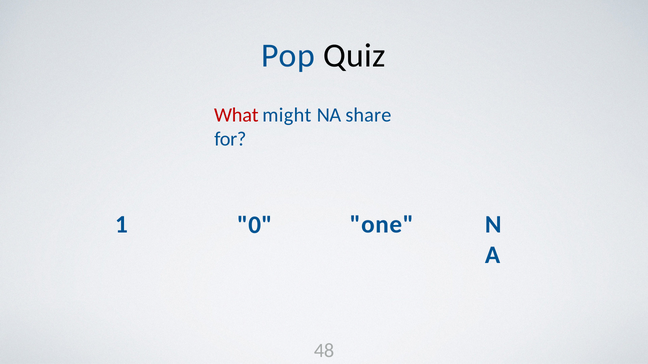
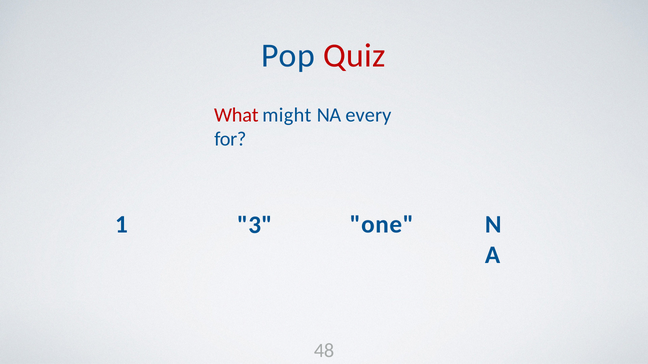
Quiz colour: black -> red
share: share -> every
0: 0 -> 3
